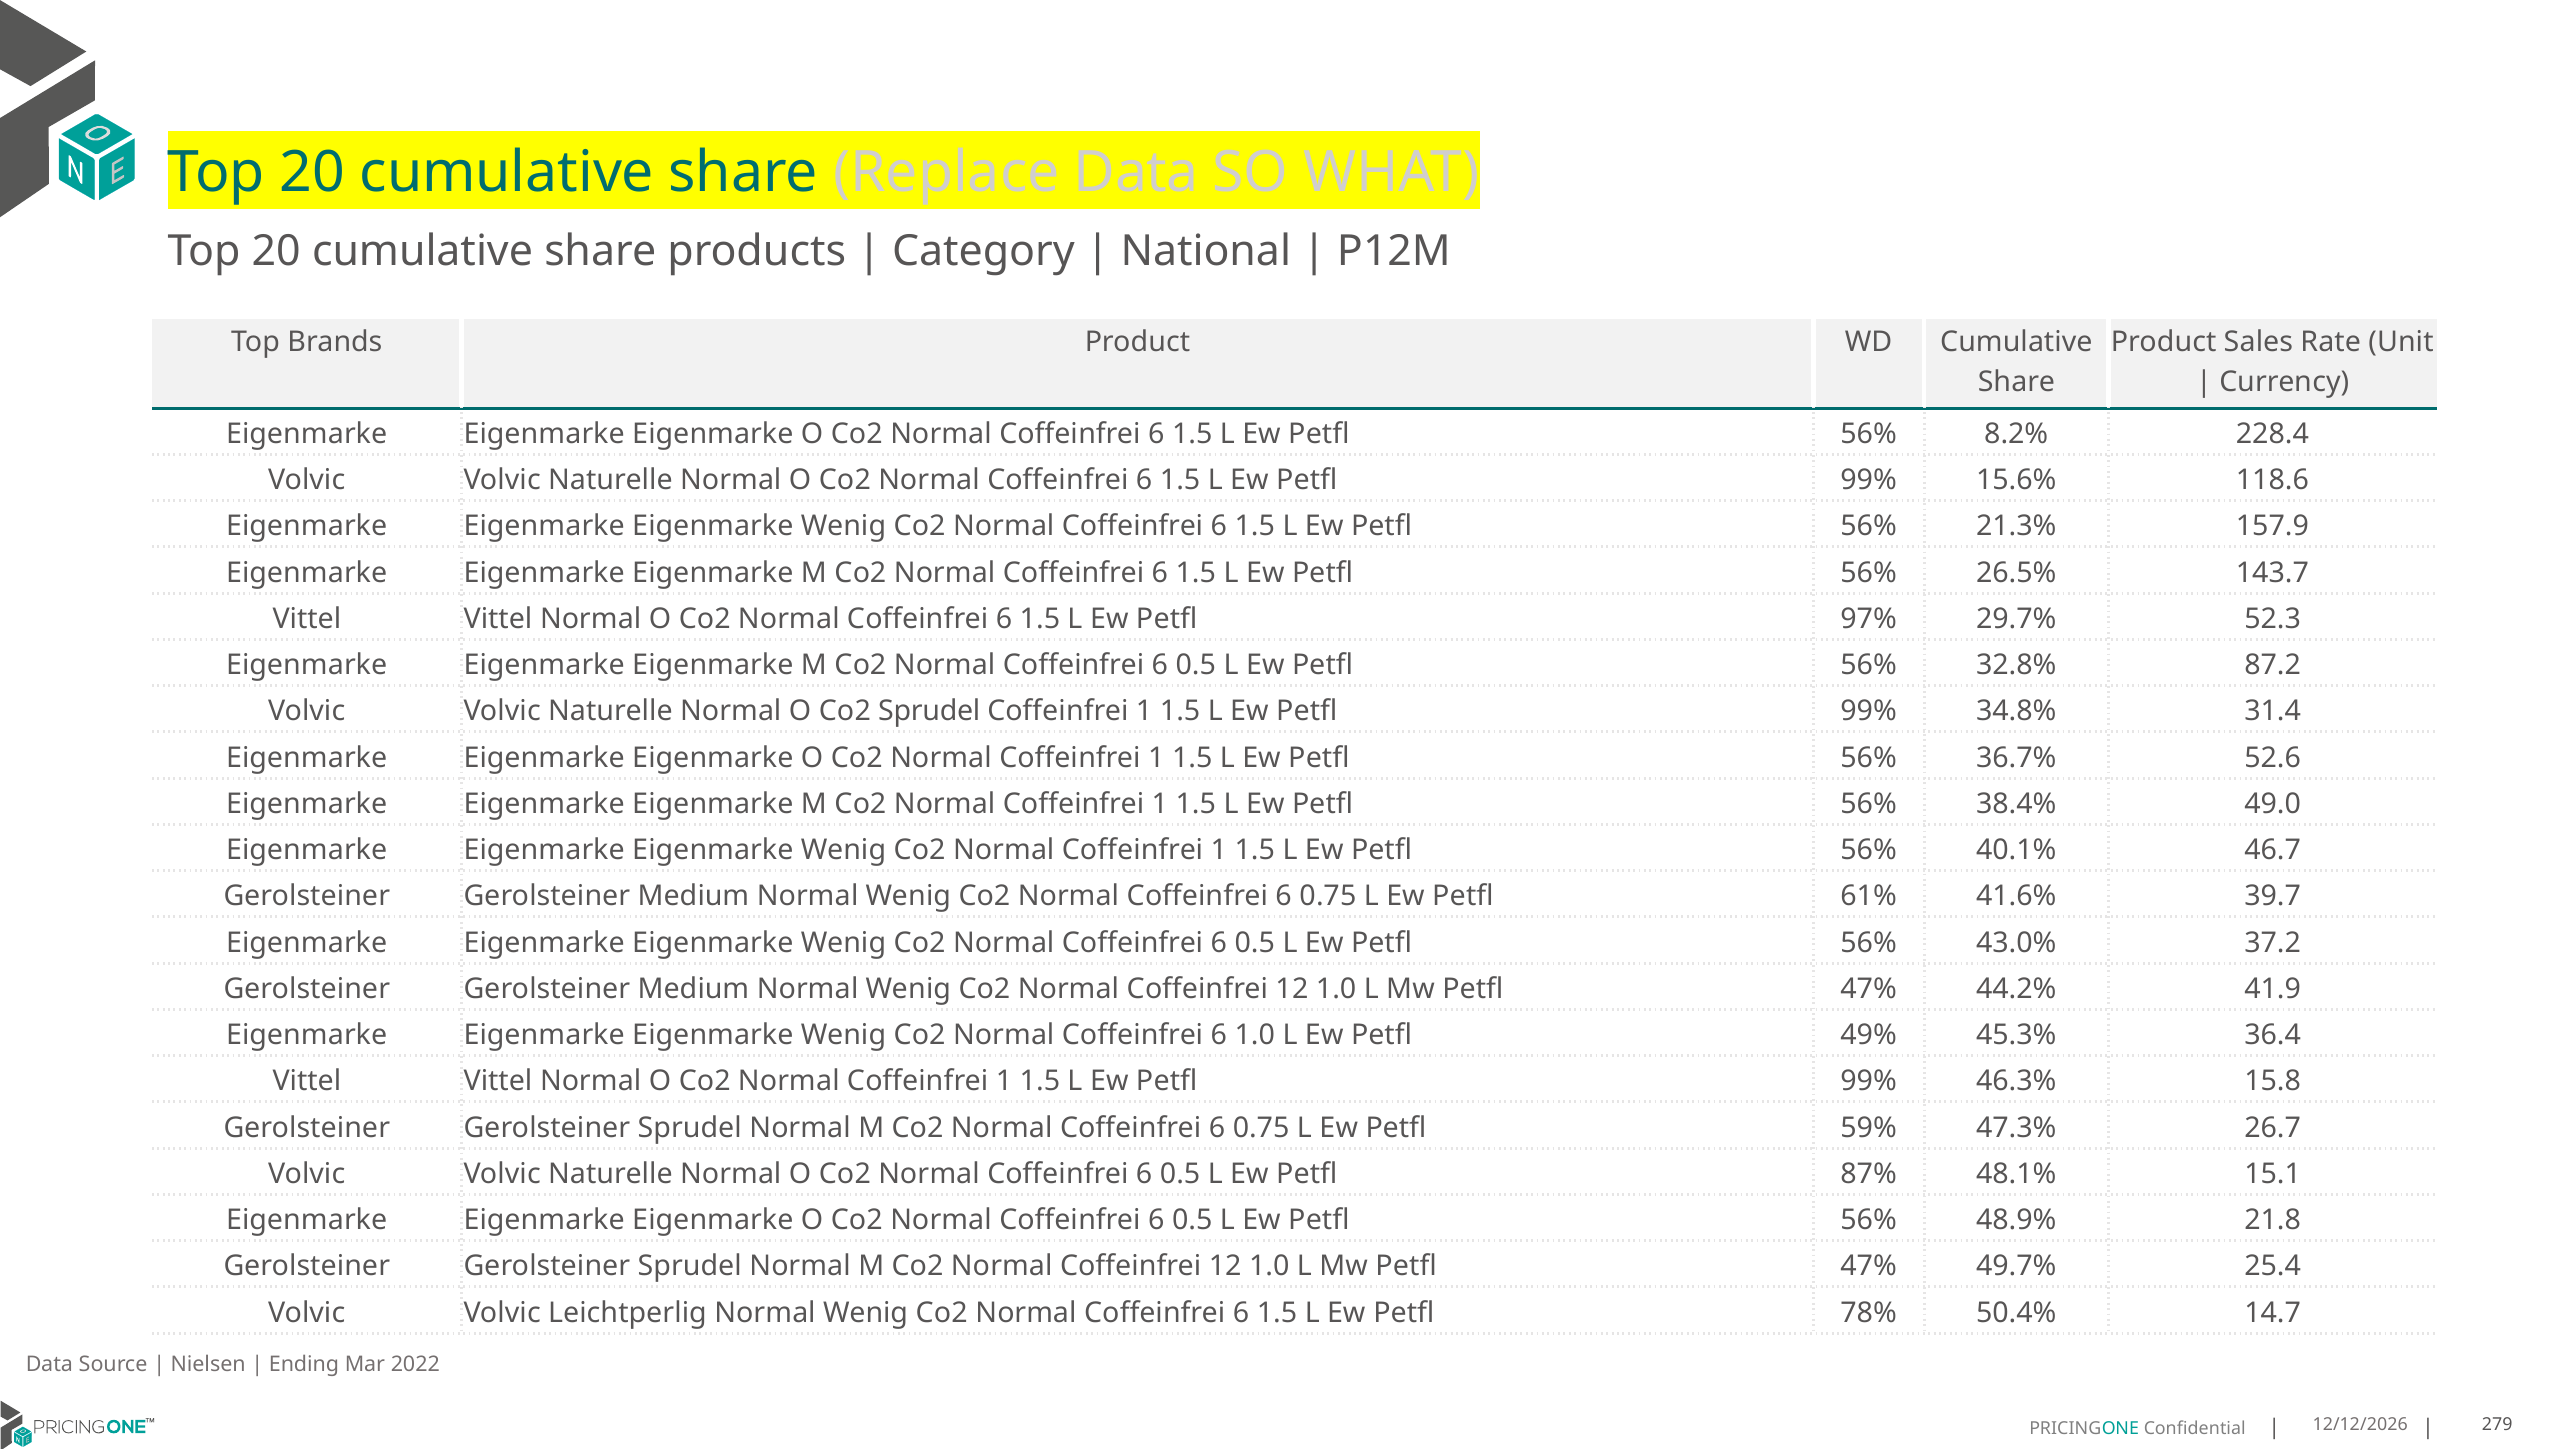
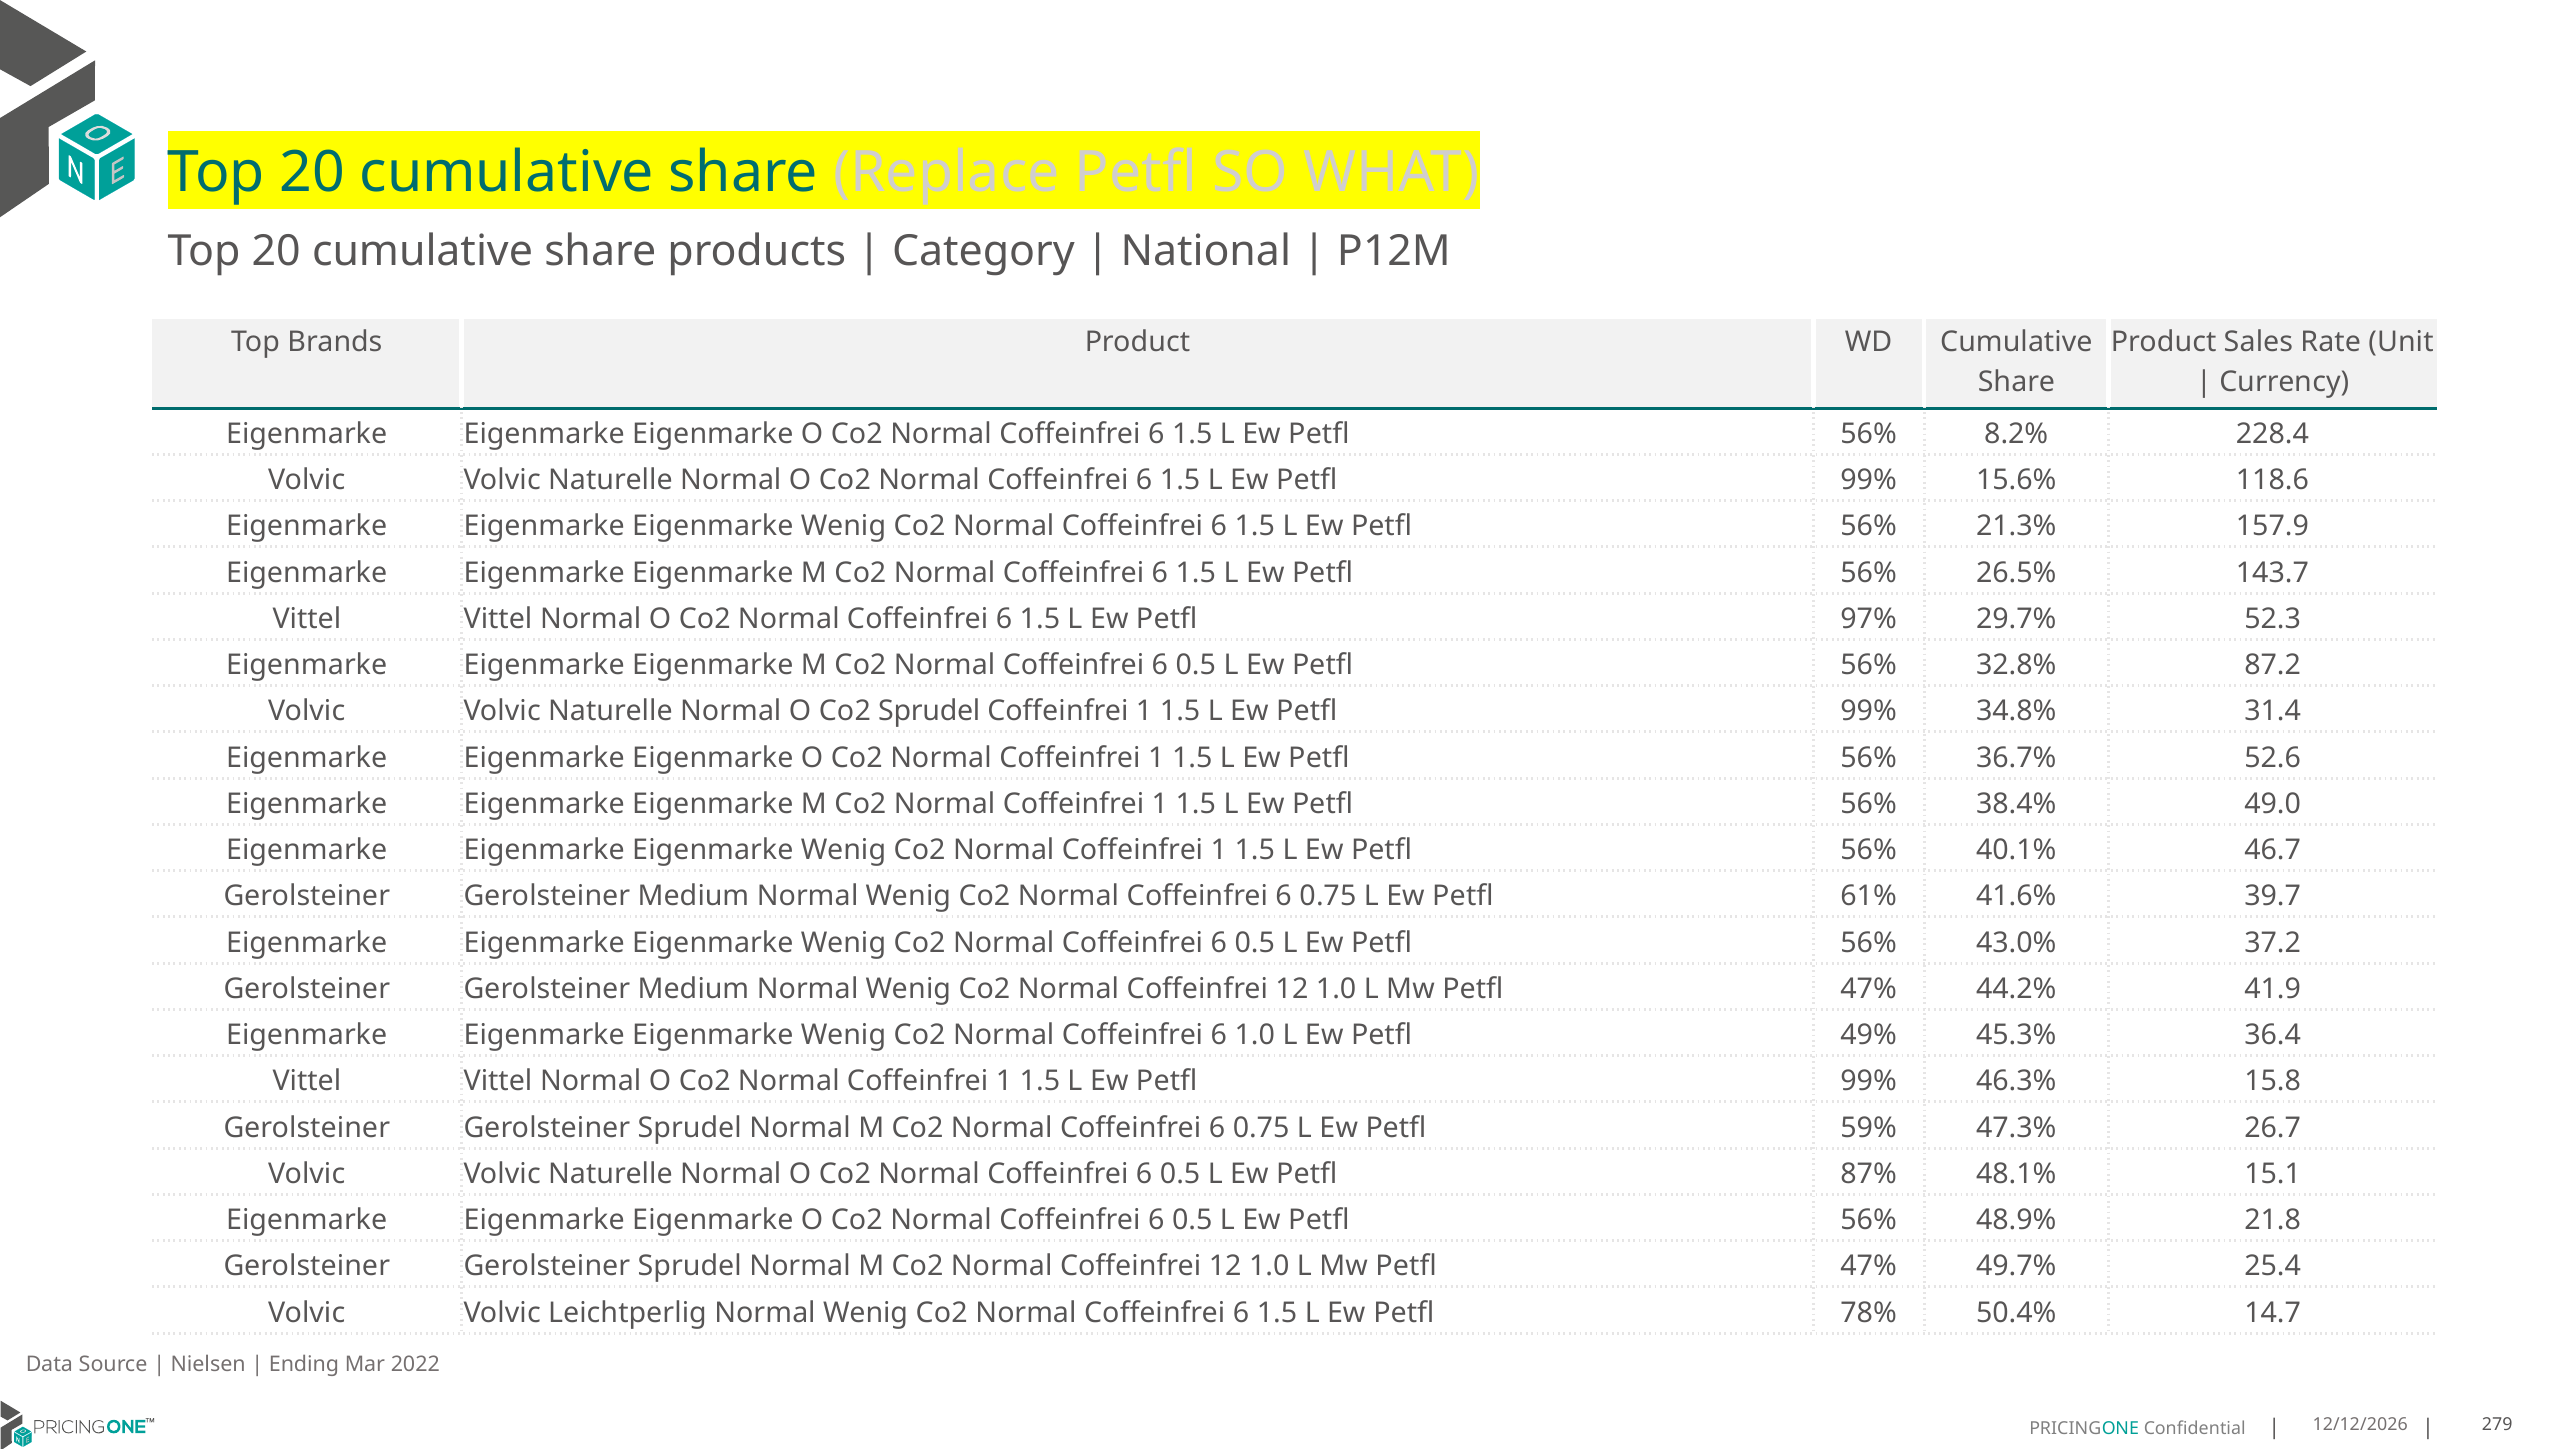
Replace Data: Data -> Petfl
